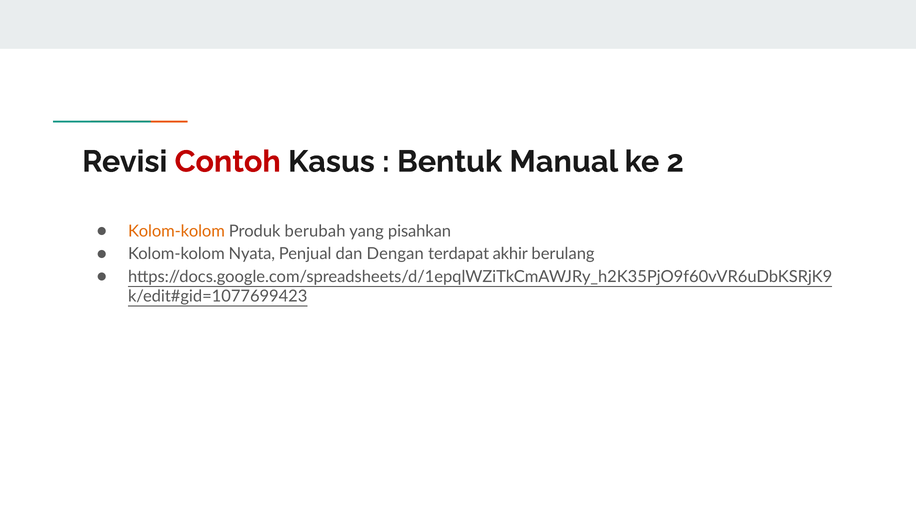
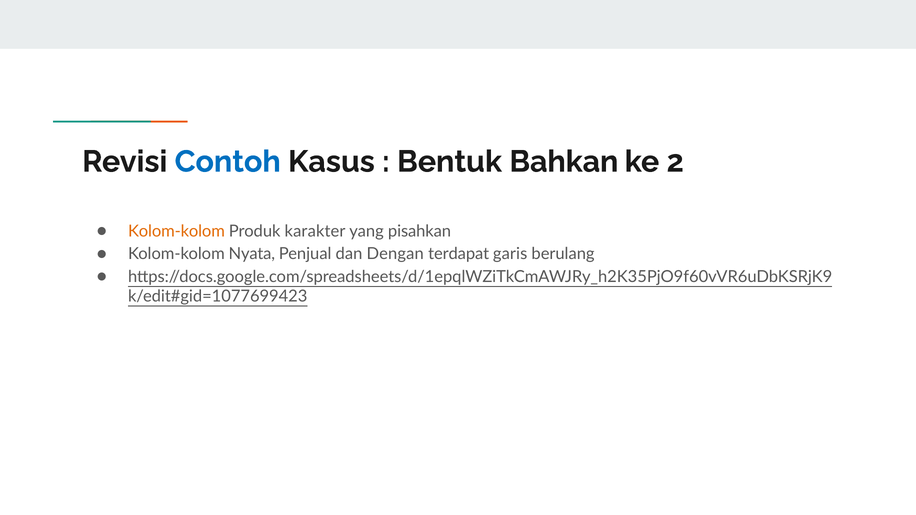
Contoh colour: red -> blue
Manual: Manual -> Bahkan
berubah: berubah -> karakter
akhir: akhir -> garis
